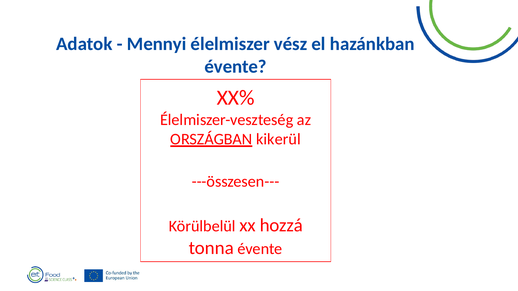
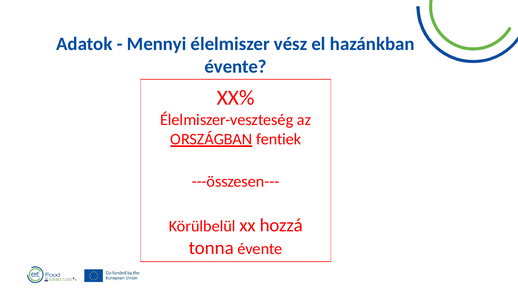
kikerül: kikerül -> fentiek
